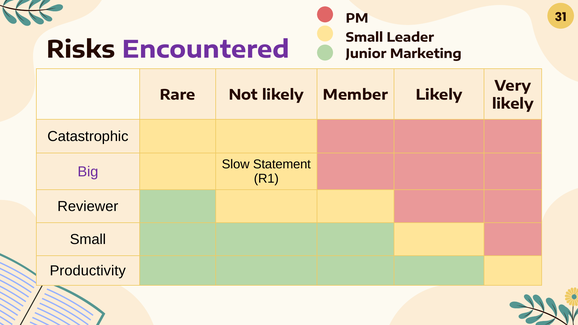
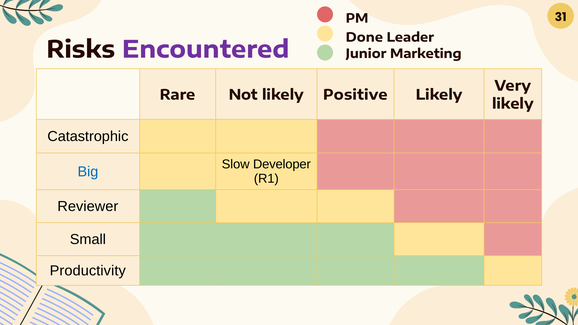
Small at (364, 38): Small -> Done
Member: Member -> Positive
Statement: Statement -> Developer
Big colour: purple -> blue
